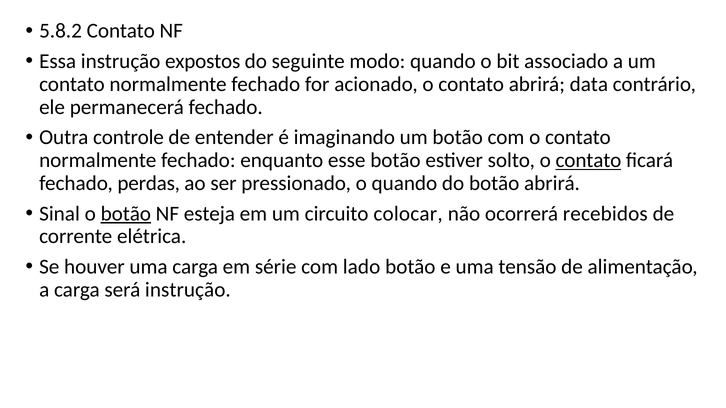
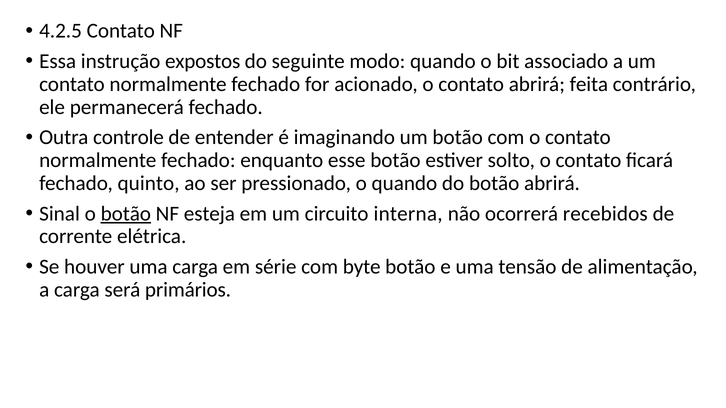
5.8.2: 5.8.2 -> 4.2.5
data: data -> feita
contato at (588, 160) underline: present -> none
perdas: perdas -> quinto
colocar: colocar -> interna
lado: lado -> byte
será instrução: instrução -> primários
